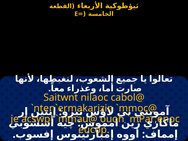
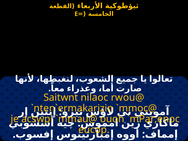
cabol@: cabol@ -> rwou@
